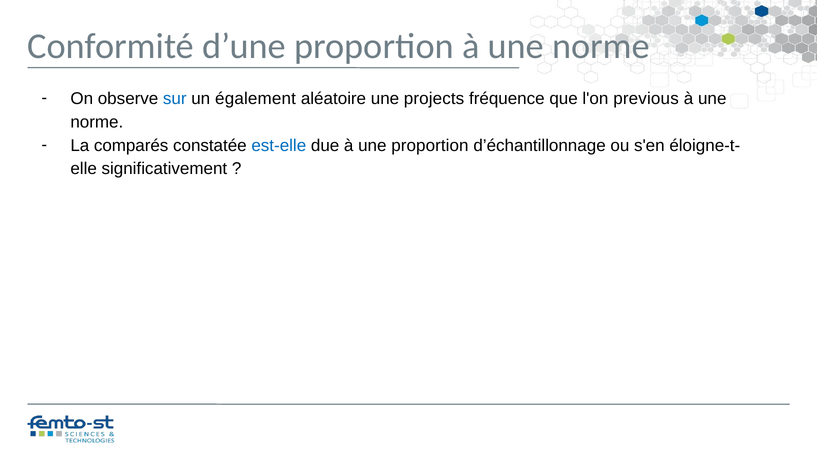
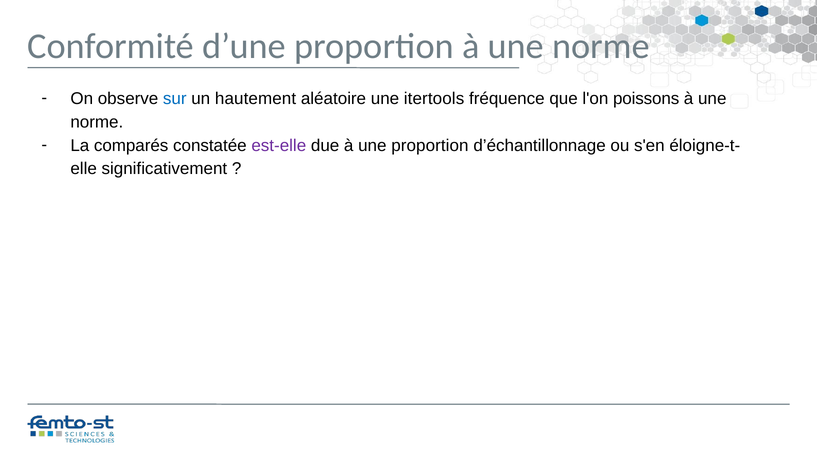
également: également -> hautement
projects: projects -> itertools
previous: previous -> poissons
est-elle colour: blue -> purple
